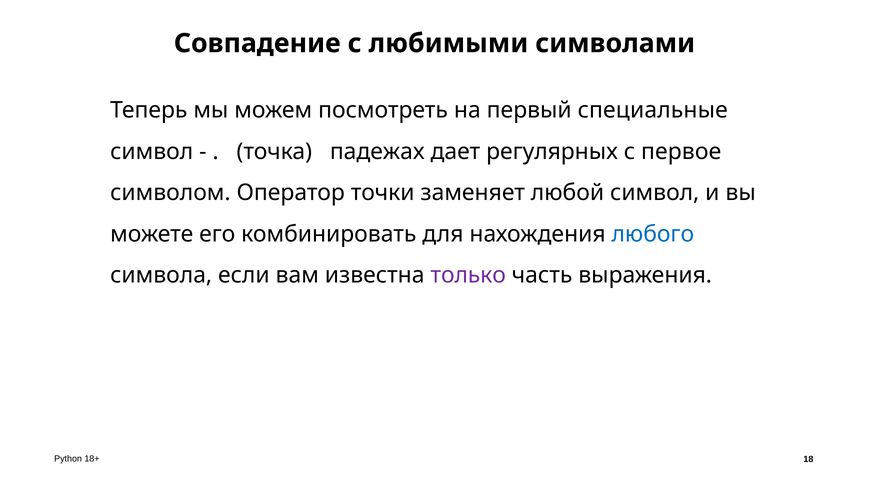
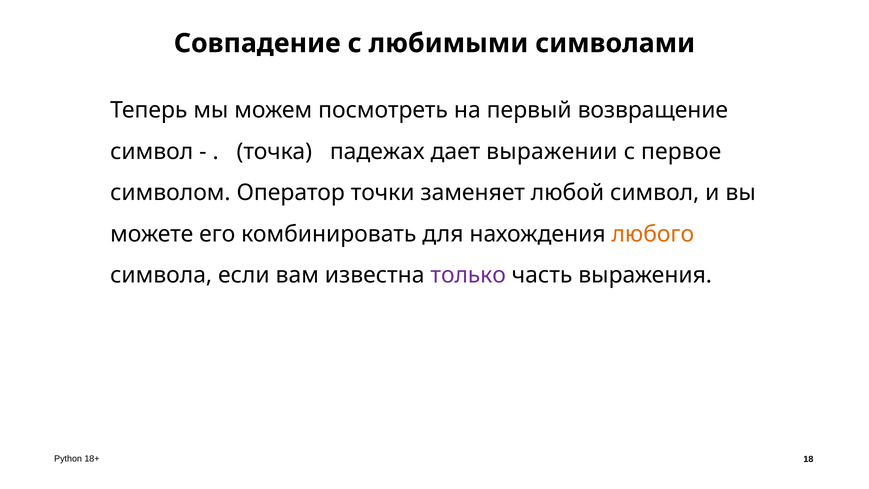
специальные: специальные -> возвращение
регулярных: регулярных -> выражении
любого colour: blue -> orange
